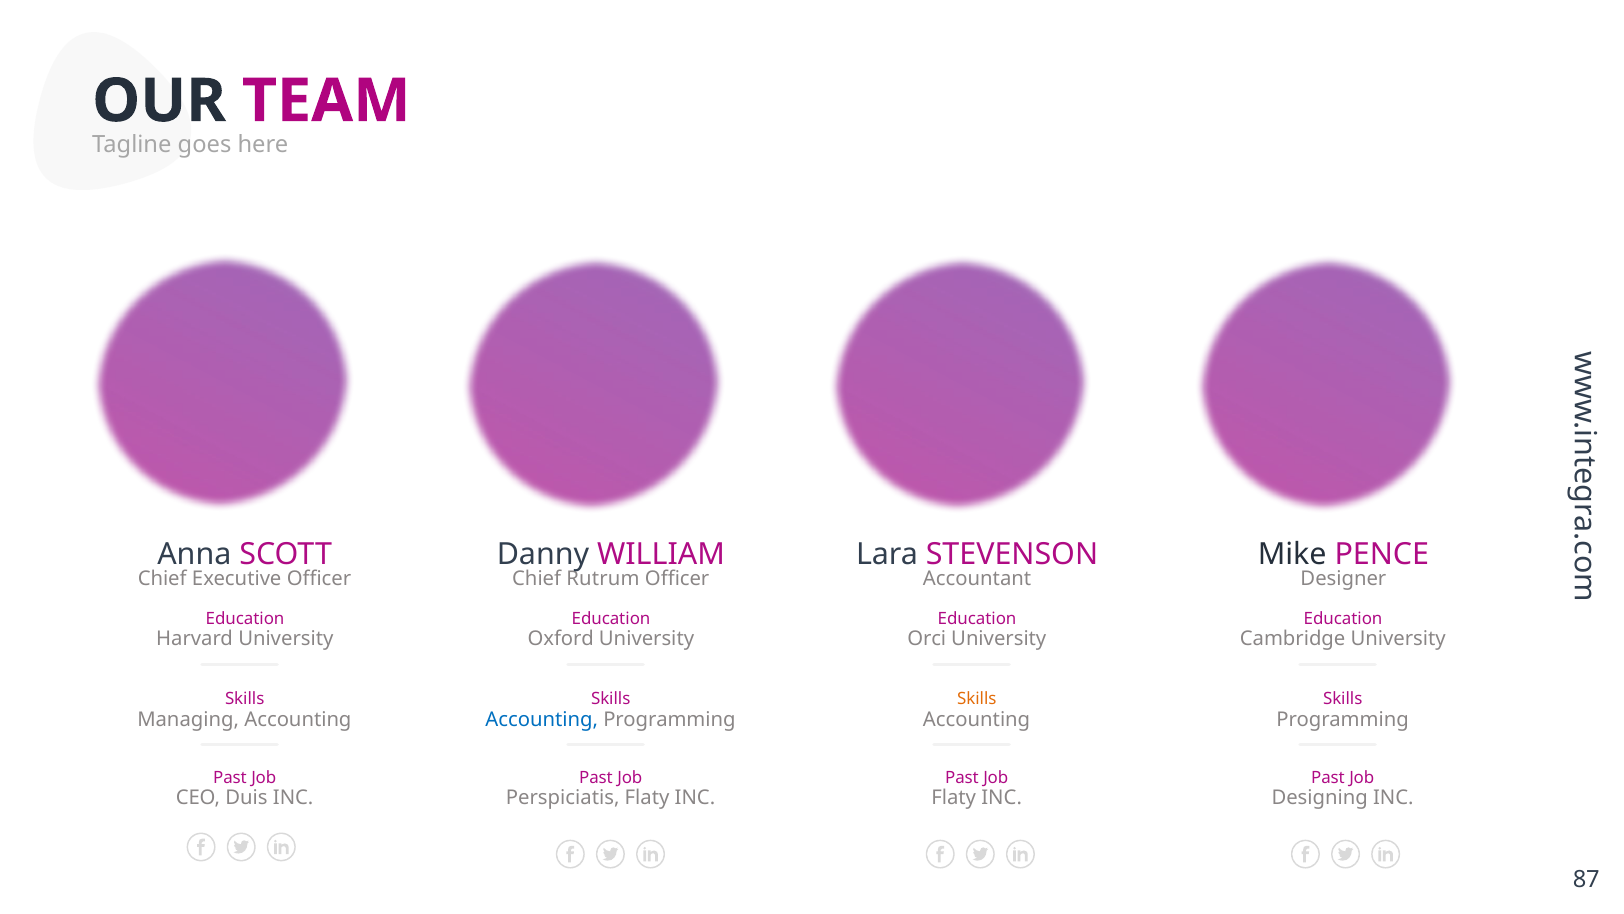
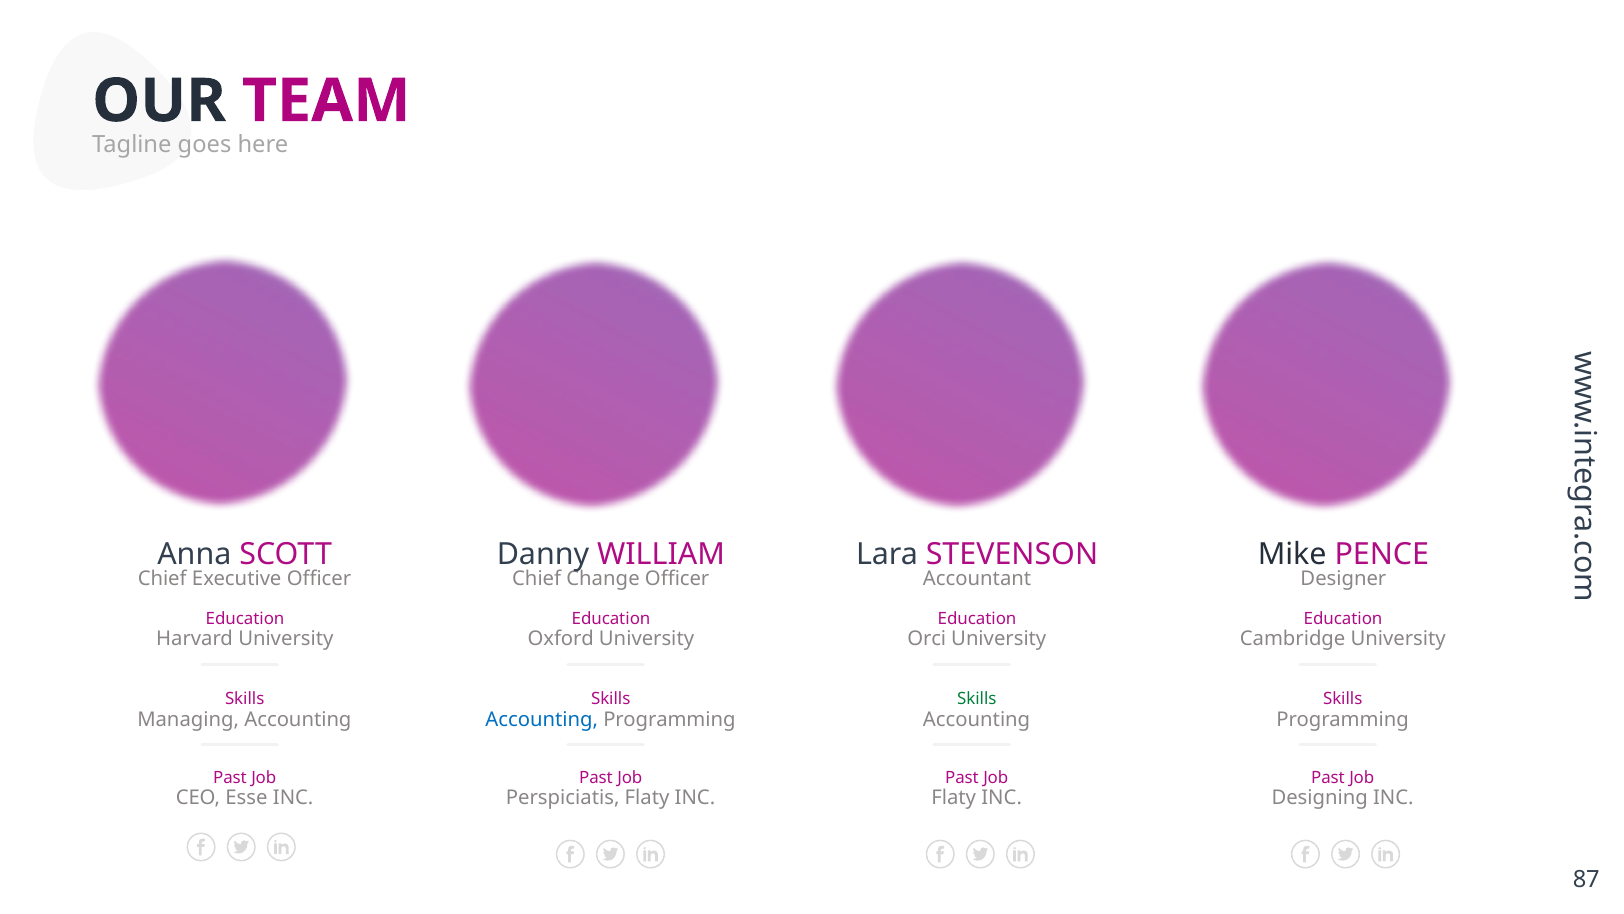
Rutrum: Rutrum -> Change
Skills at (977, 698) colour: orange -> green
Duis: Duis -> Esse
